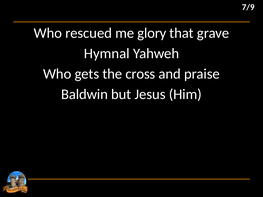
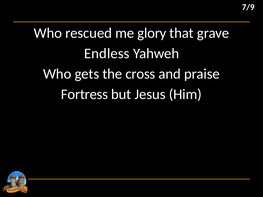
Hymnal: Hymnal -> Endless
Baldwin: Baldwin -> Fortress
